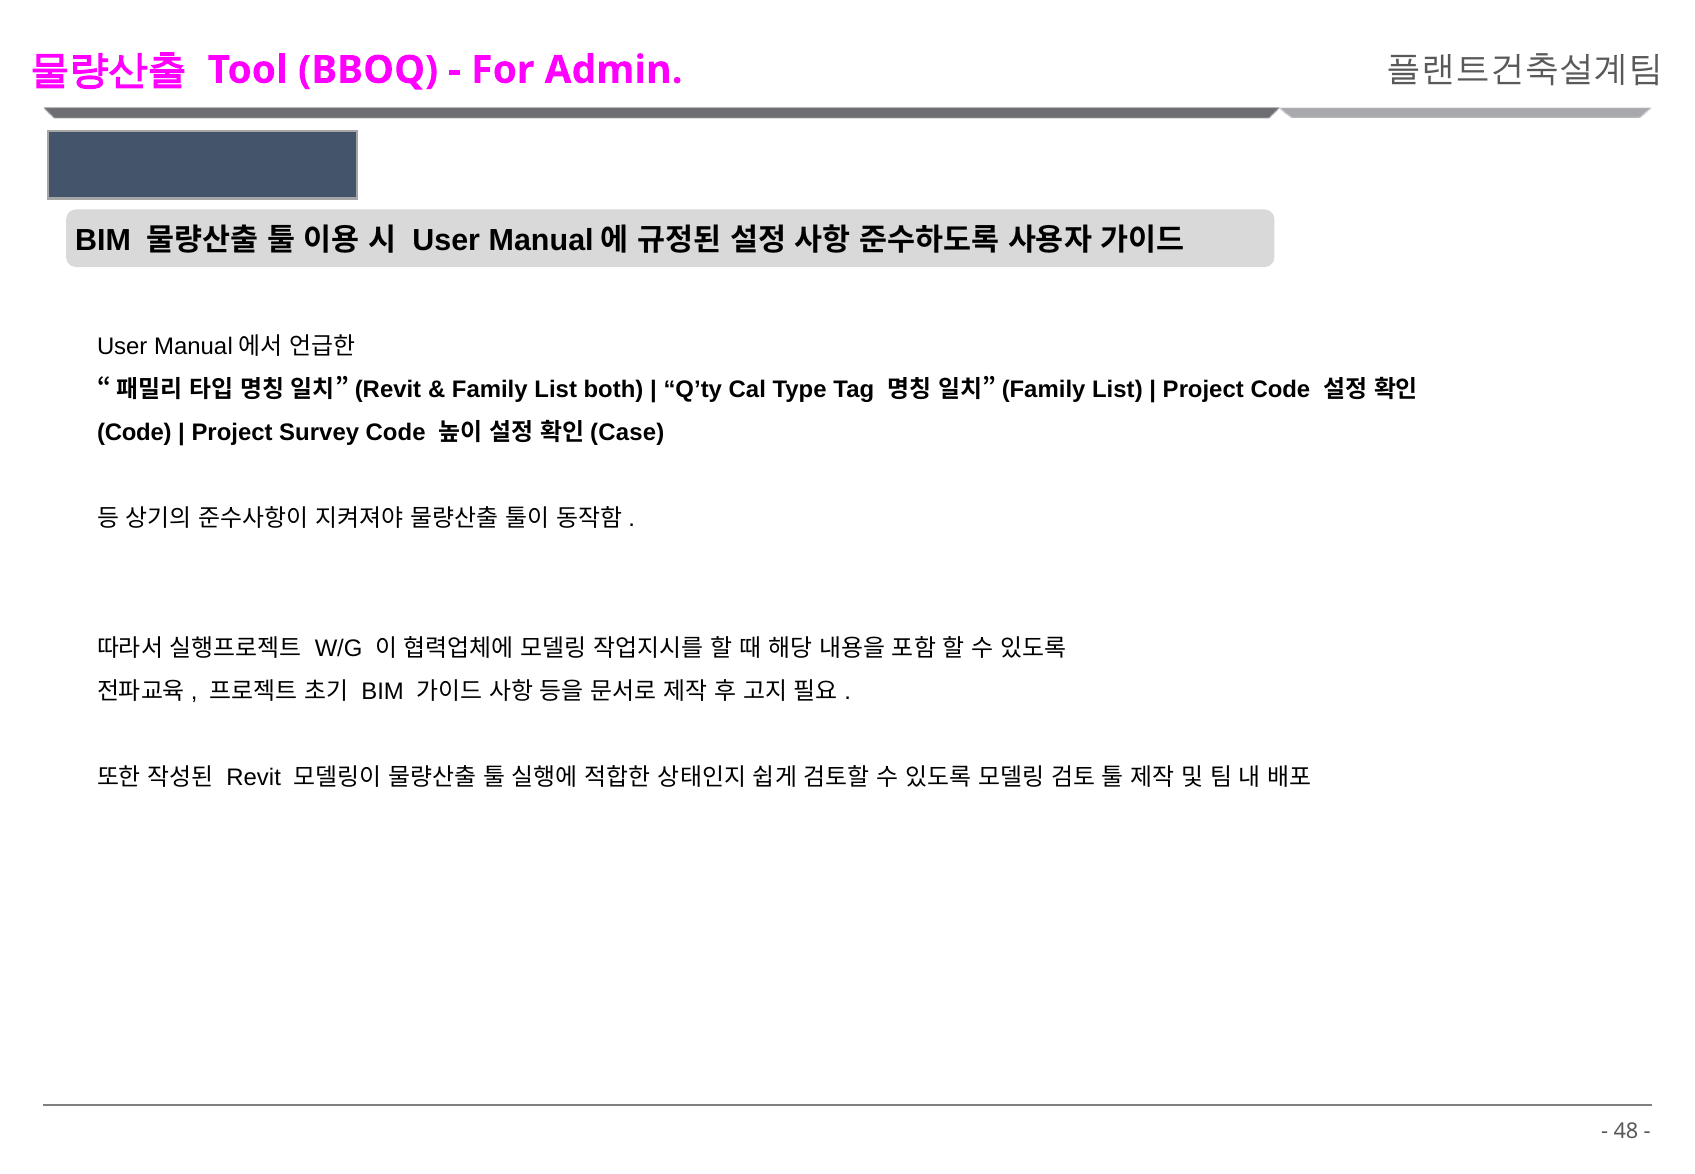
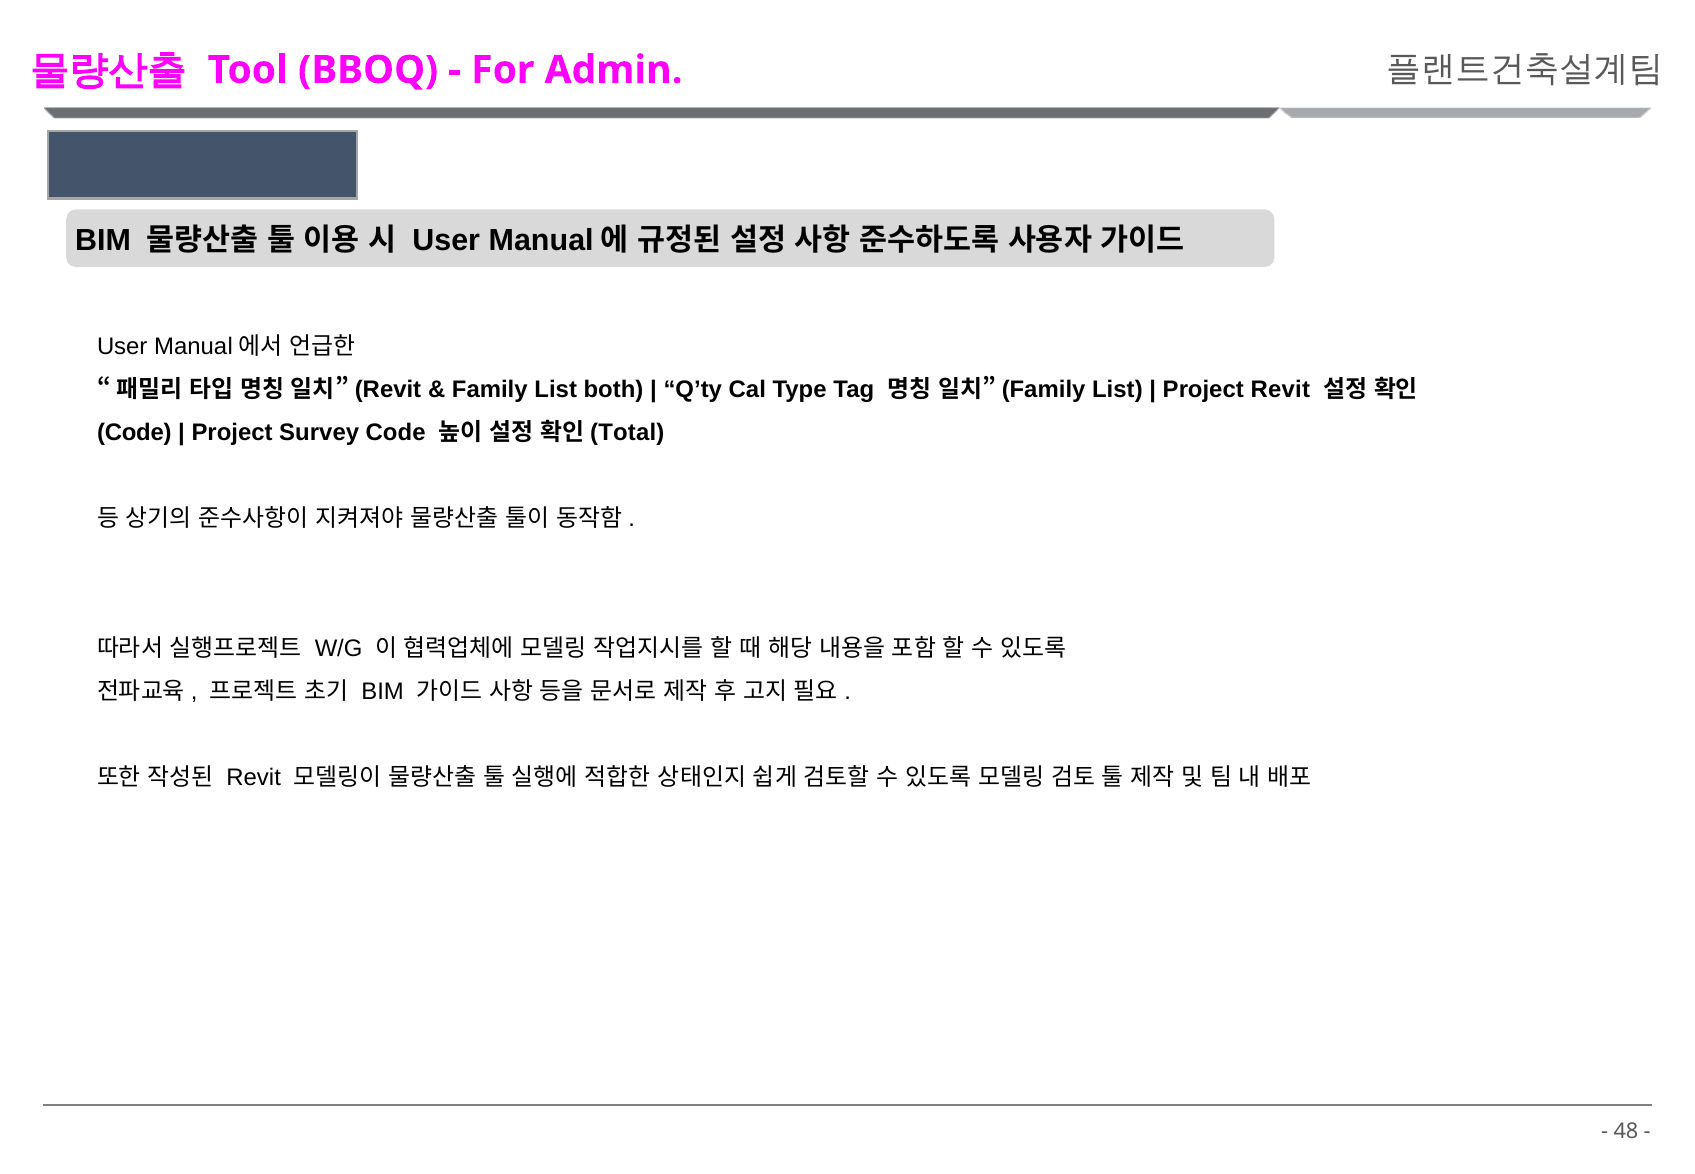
Project Code: Code -> Revit
Case: Case -> Total
